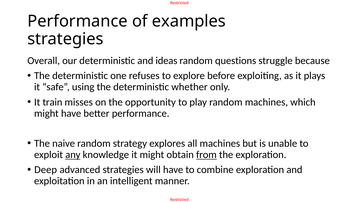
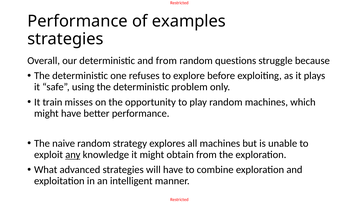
and ideas: ideas -> from
whether: whether -> problem
from at (206, 155) underline: present -> none
Deep: Deep -> What
